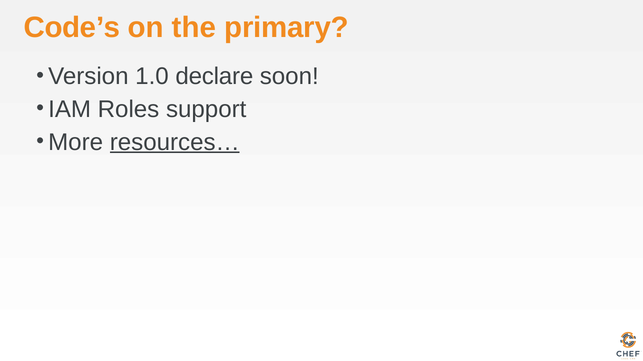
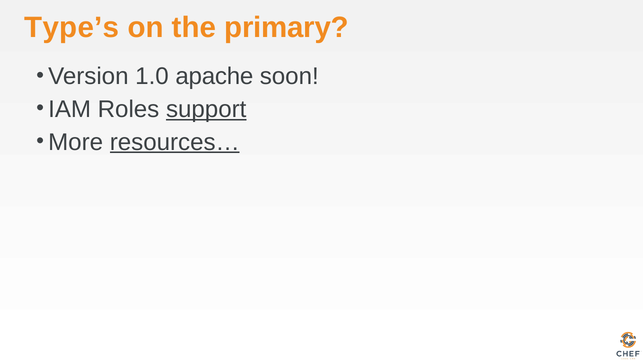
Code’s: Code’s -> Type’s
declare: declare -> apache
support underline: none -> present
